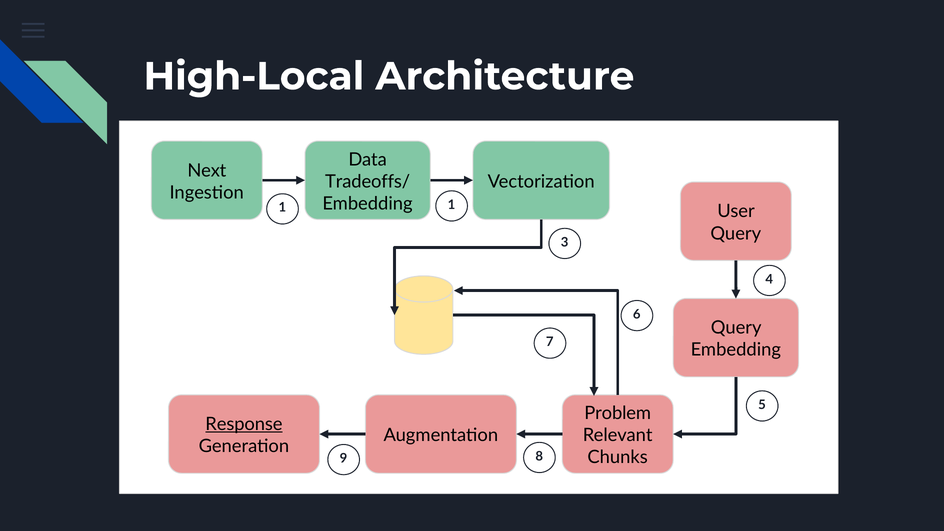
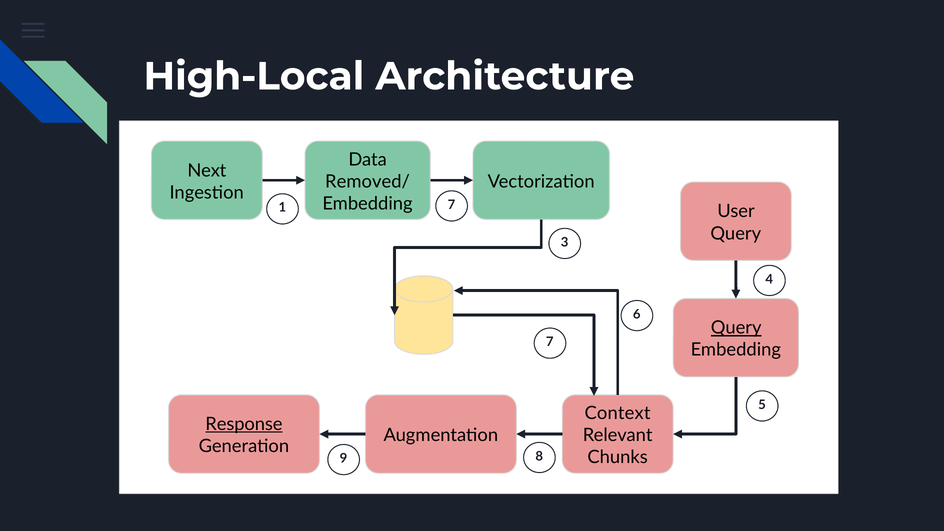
Tradeoffs/: Tradeoffs/ -> Removed/
1 1: 1 -> 7
Query at (736, 328) underline: none -> present
Problem: Problem -> Context
